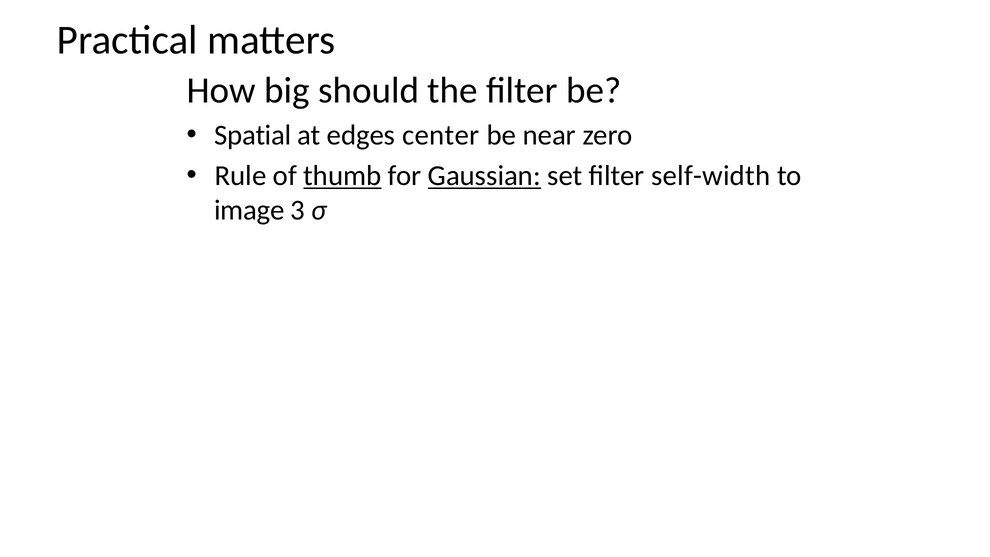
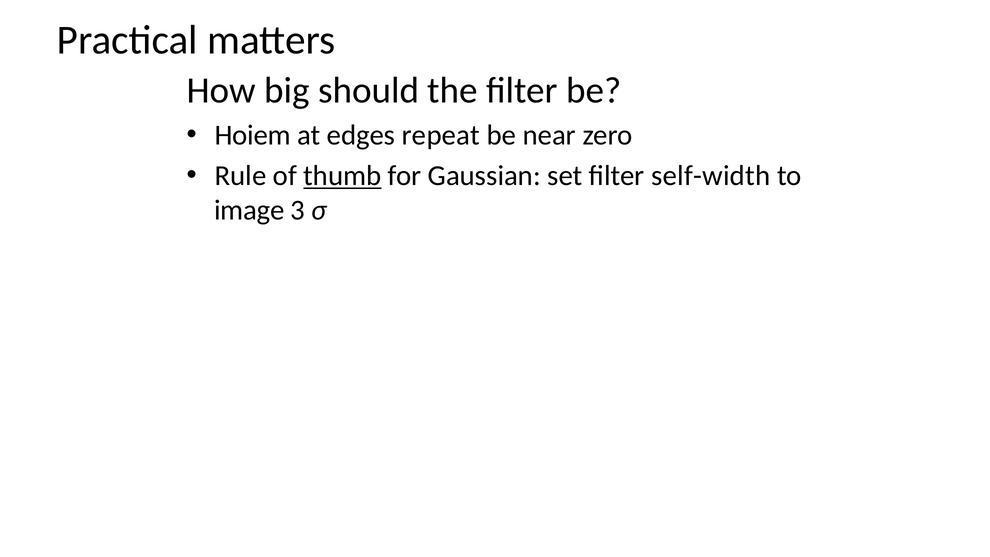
Spatial: Spatial -> Hoiem
center: center -> repeat
Gaussian underline: present -> none
